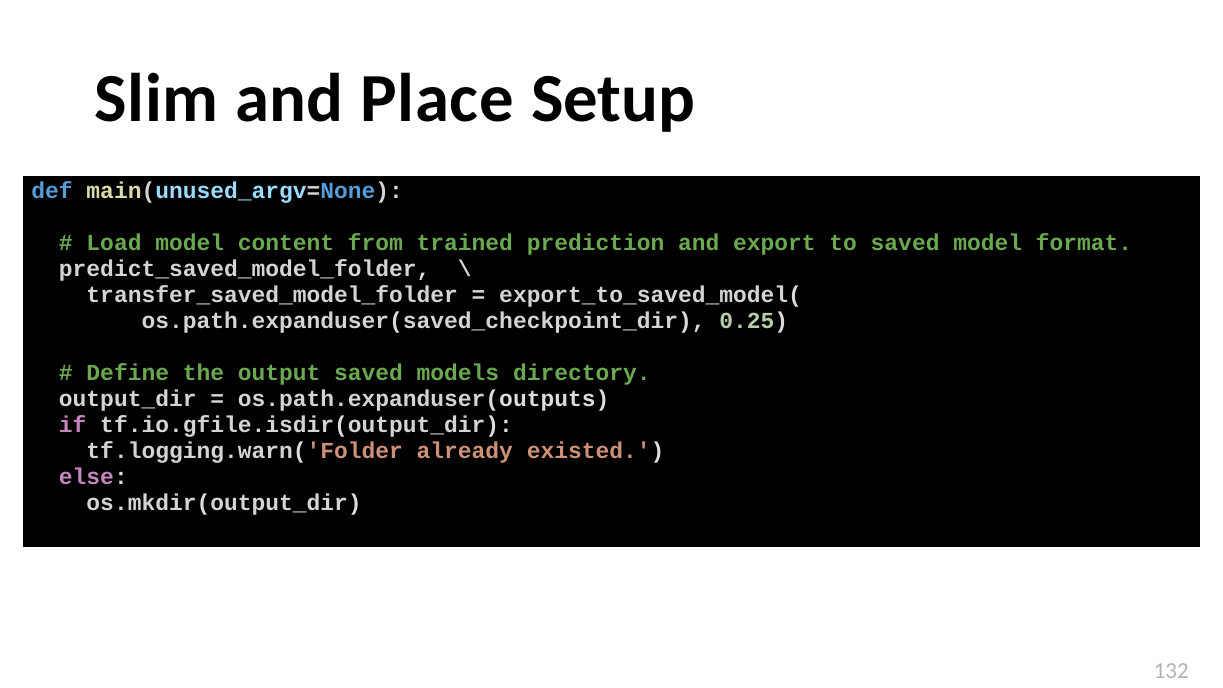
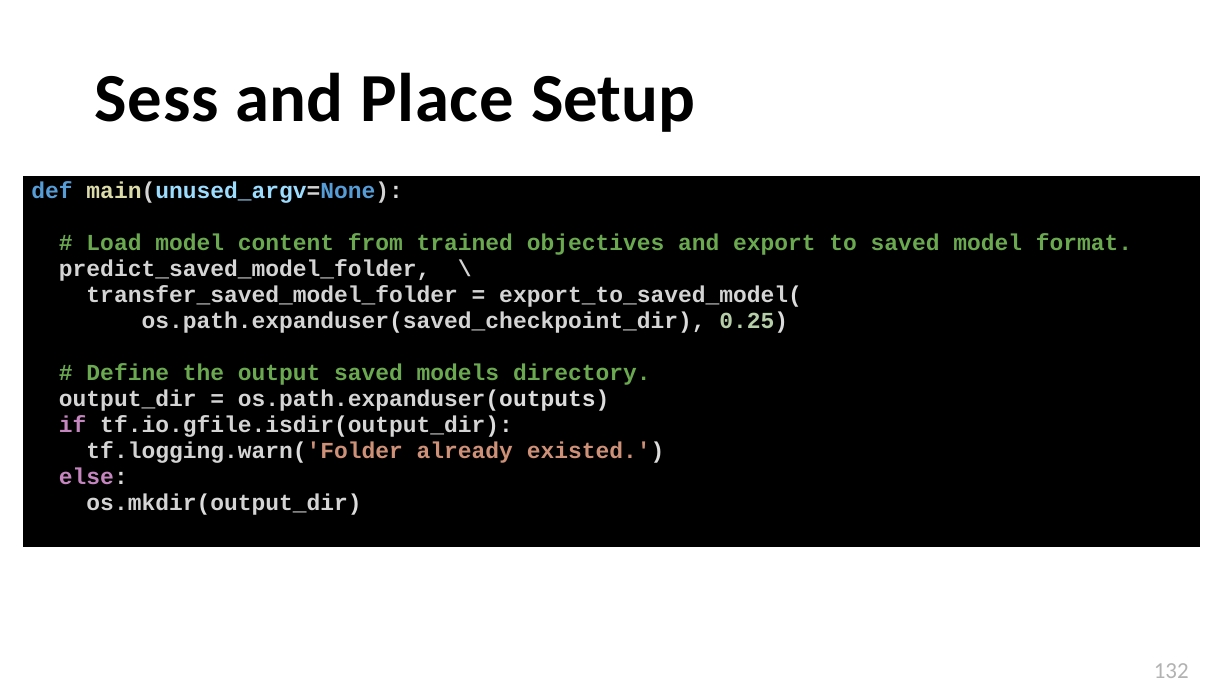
Slim: Slim -> Sess
prediction: prediction -> objectives
